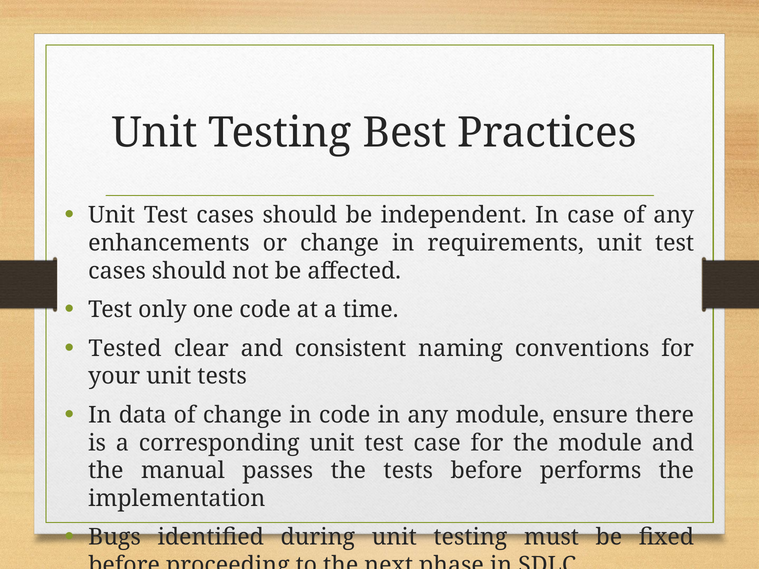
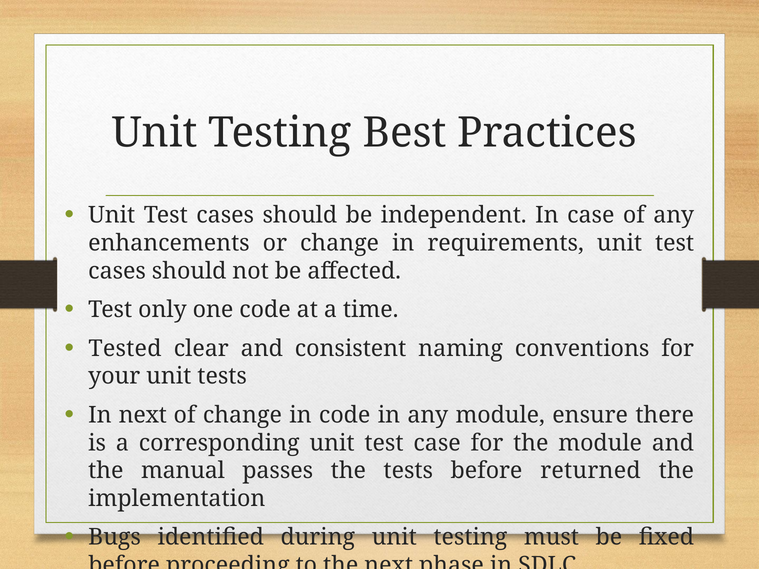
In data: data -> next
performs: performs -> returned
